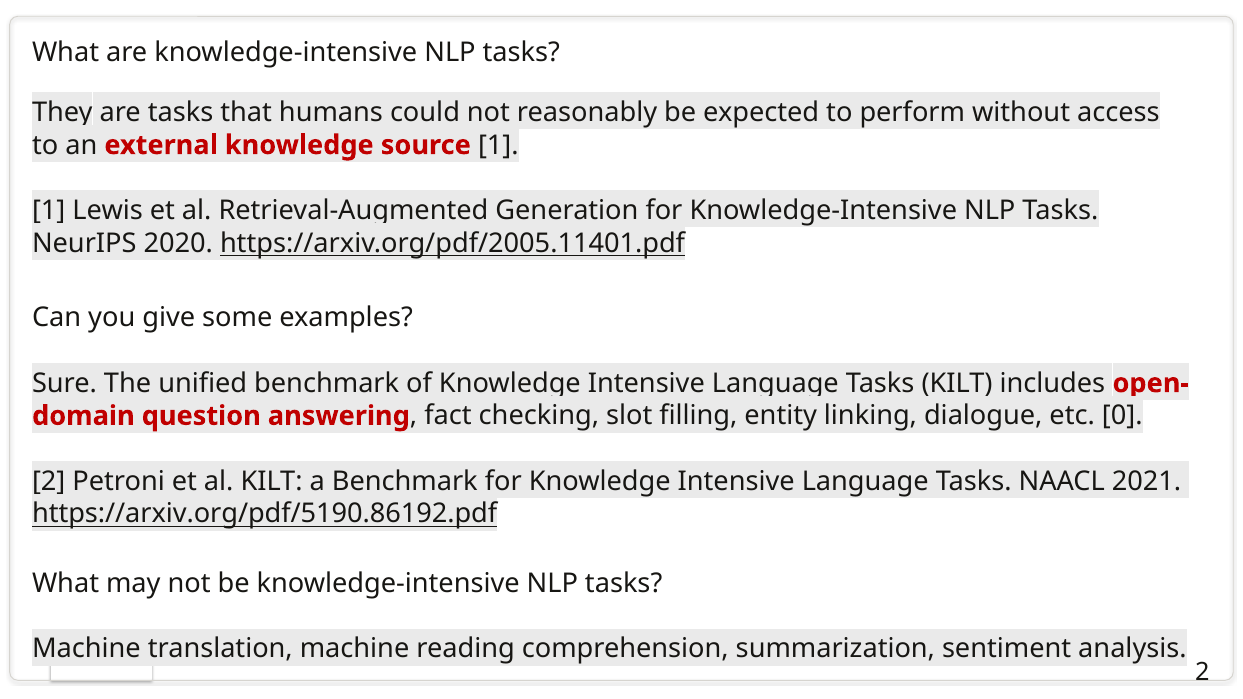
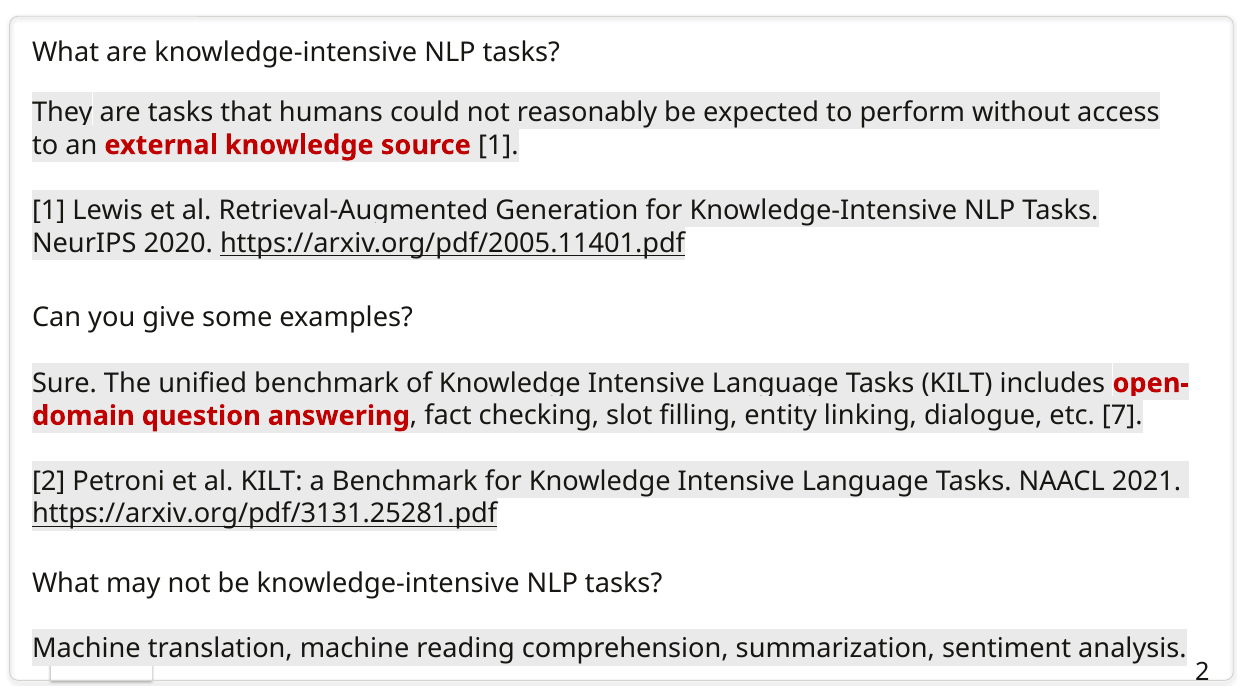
0: 0 -> 7
https://arxiv.org/pdf/5190.86192.pdf: https://arxiv.org/pdf/5190.86192.pdf -> https://arxiv.org/pdf/3131.25281.pdf
